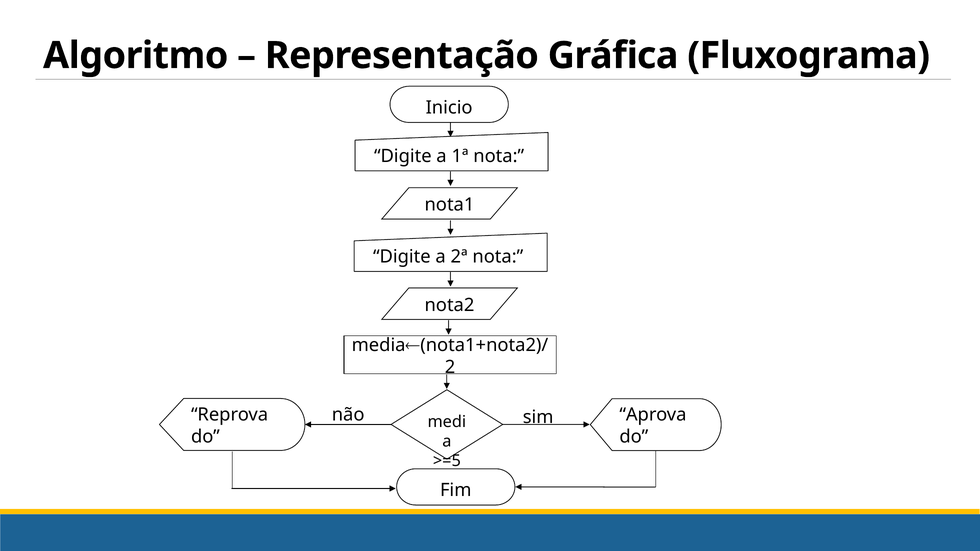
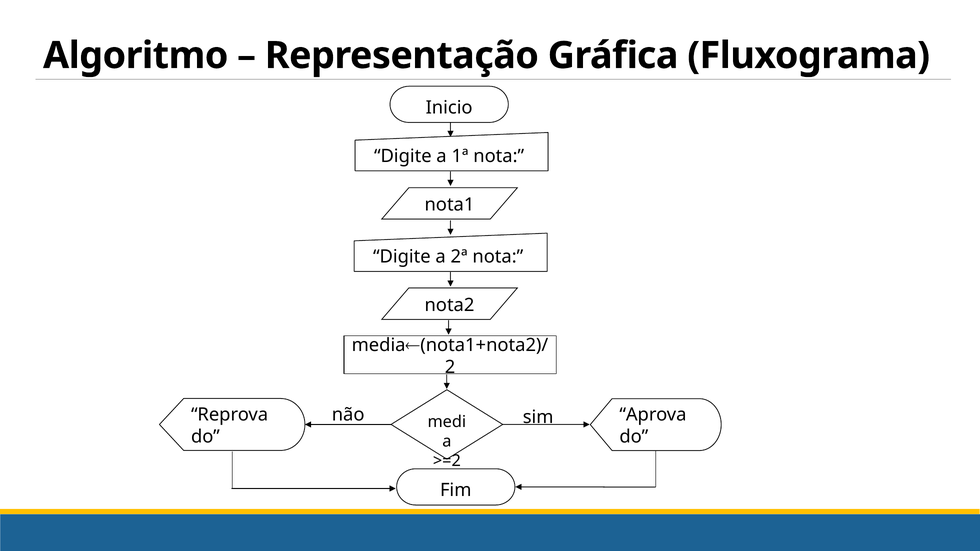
>=5: >=5 -> >=2
